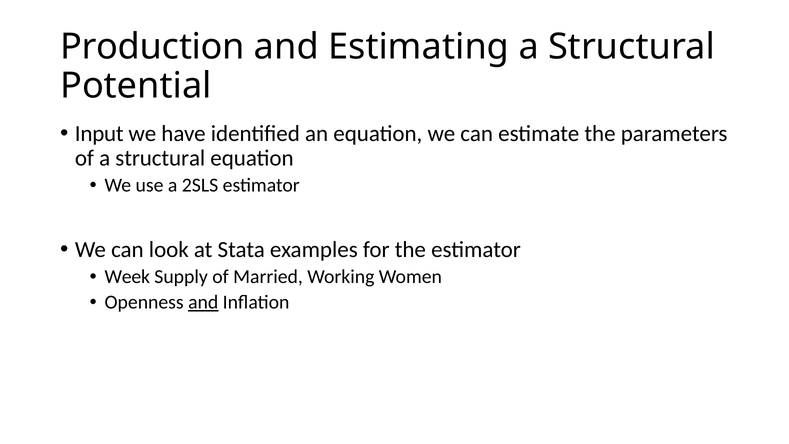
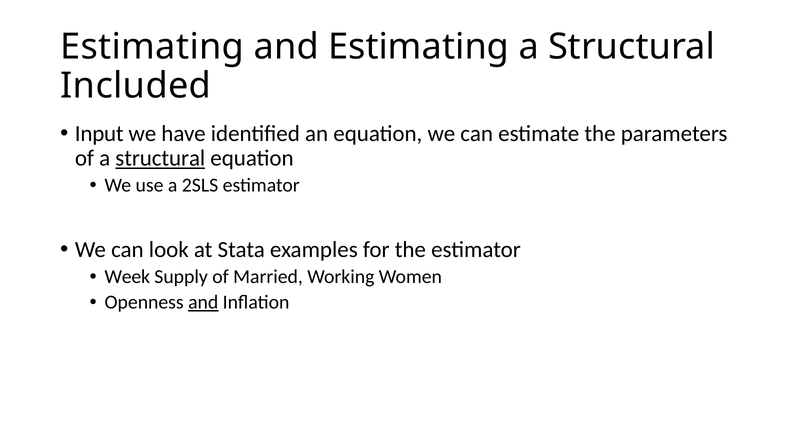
Production at (152, 47): Production -> Estimating
Potential: Potential -> Included
structural at (160, 158) underline: none -> present
